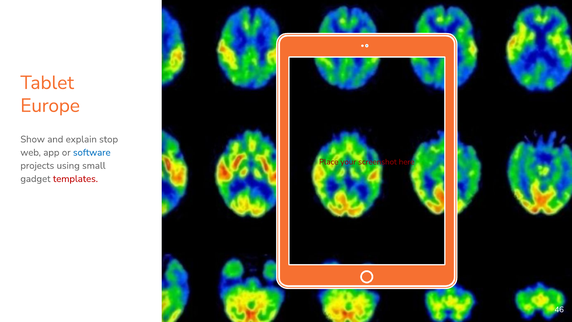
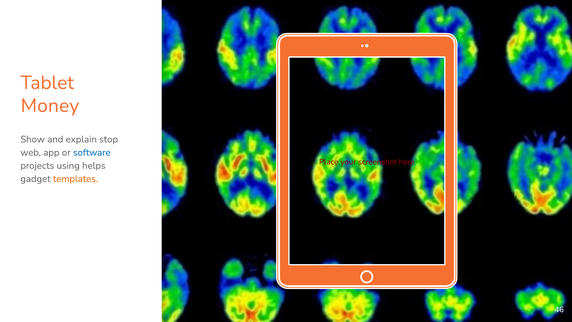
Europe: Europe -> Money
small: small -> helps
templates colour: red -> orange
